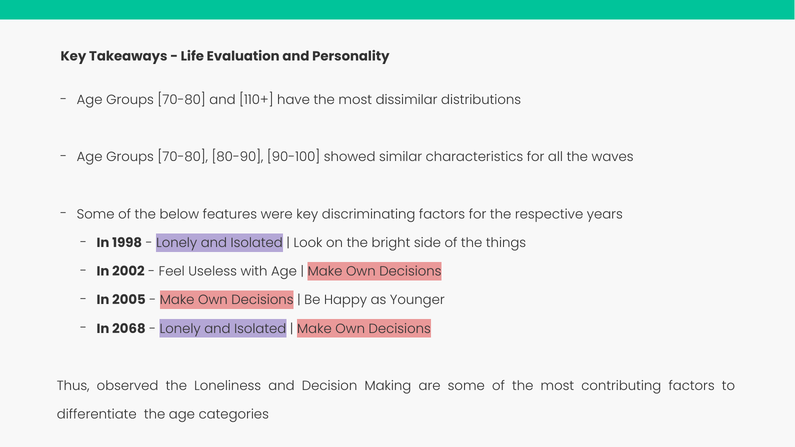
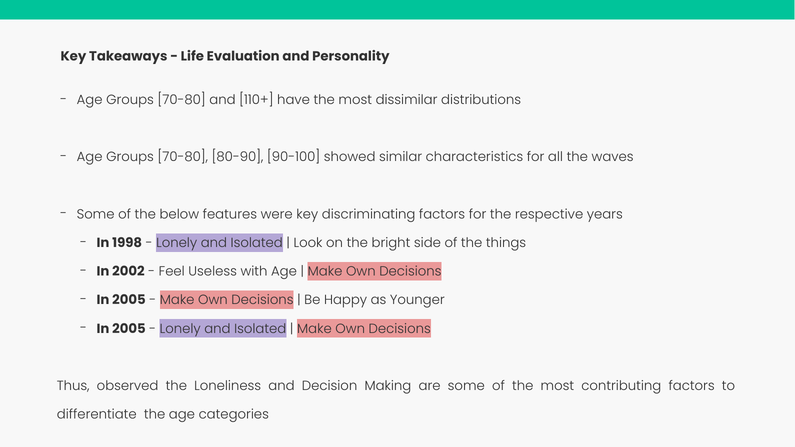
2068 at (129, 329): 2068 -> 2005
